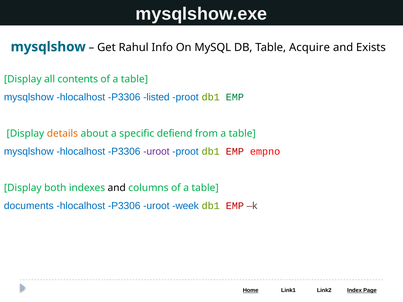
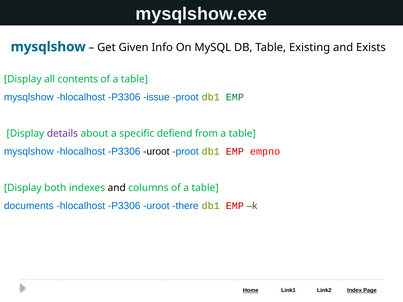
Rahul: Rahul -> Given
Acquire: Acquire -> Existing
listed: listed -> issue
details colour: orange -> purple
uroot at (156, 152) colour: purple -> black
week: week -> there
